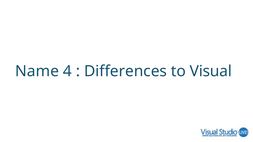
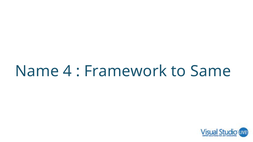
Differences: Differences -> Framework
Visual: Visual -> Same
